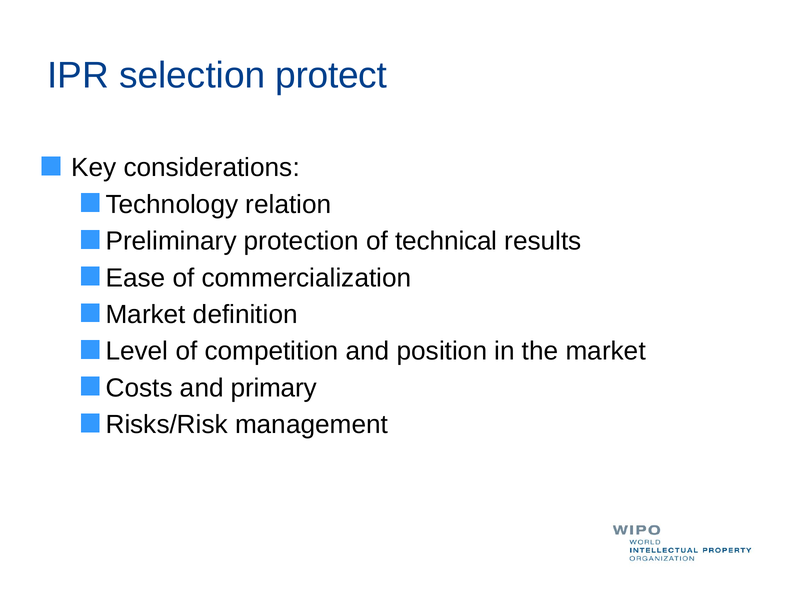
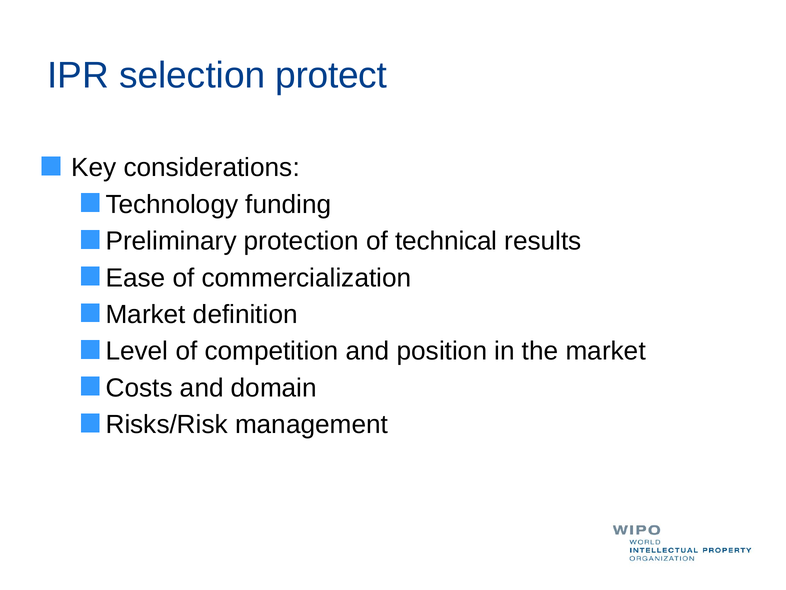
relation: relation -> funding
primary: primary -> domain
